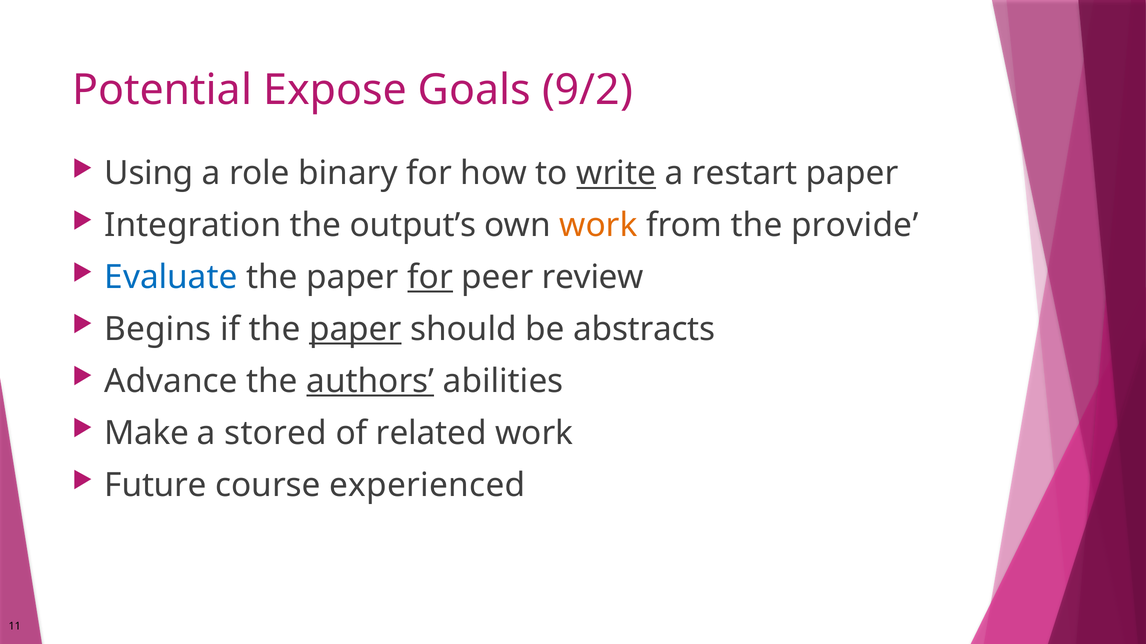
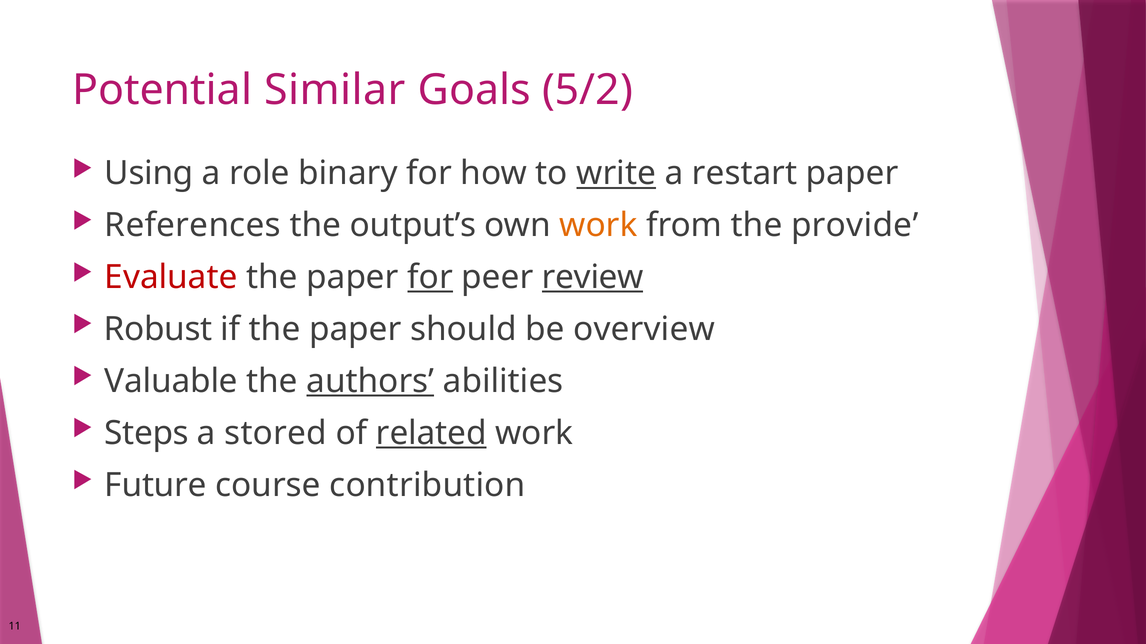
Expose: Expose -> Similar
9/2: 9/2 -> 5/2
Integration: Integration -> References
Evaluate colour: blue -> red
review underline: none -> present
Begins: Begins -> Robust
paper at (355, 330) underline: present -> none
abstracts: abstracts -> overview
Advance: Advance -> Valuable
Make: Make -> Steps
related underline: none -> present
experienced: experienced -> contribution
